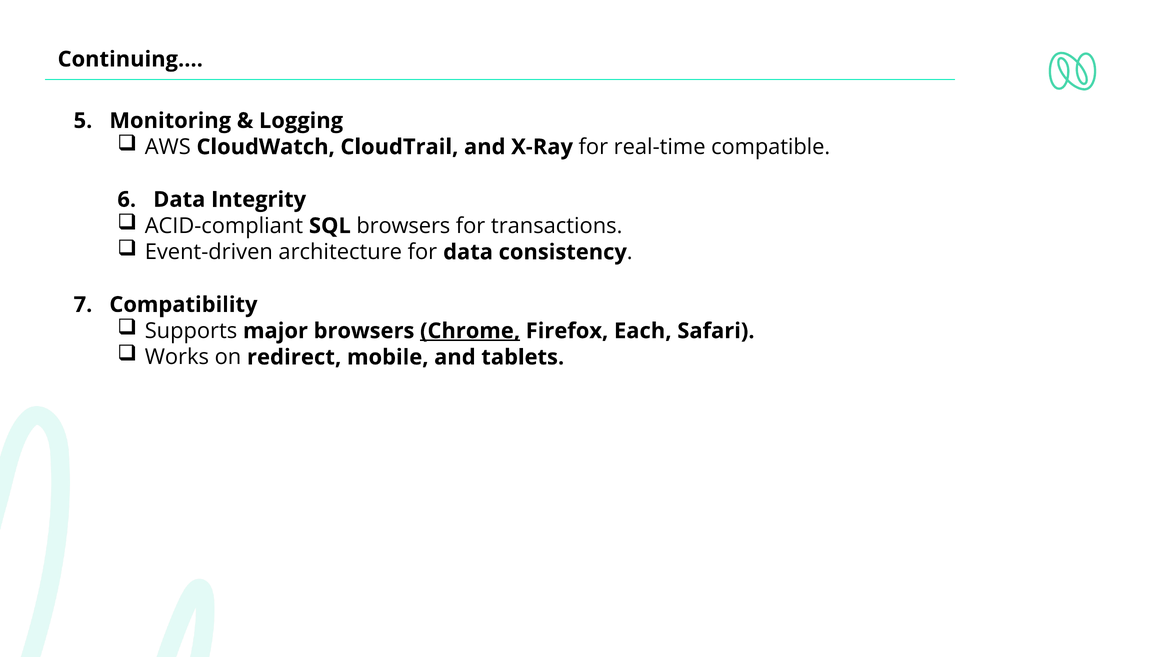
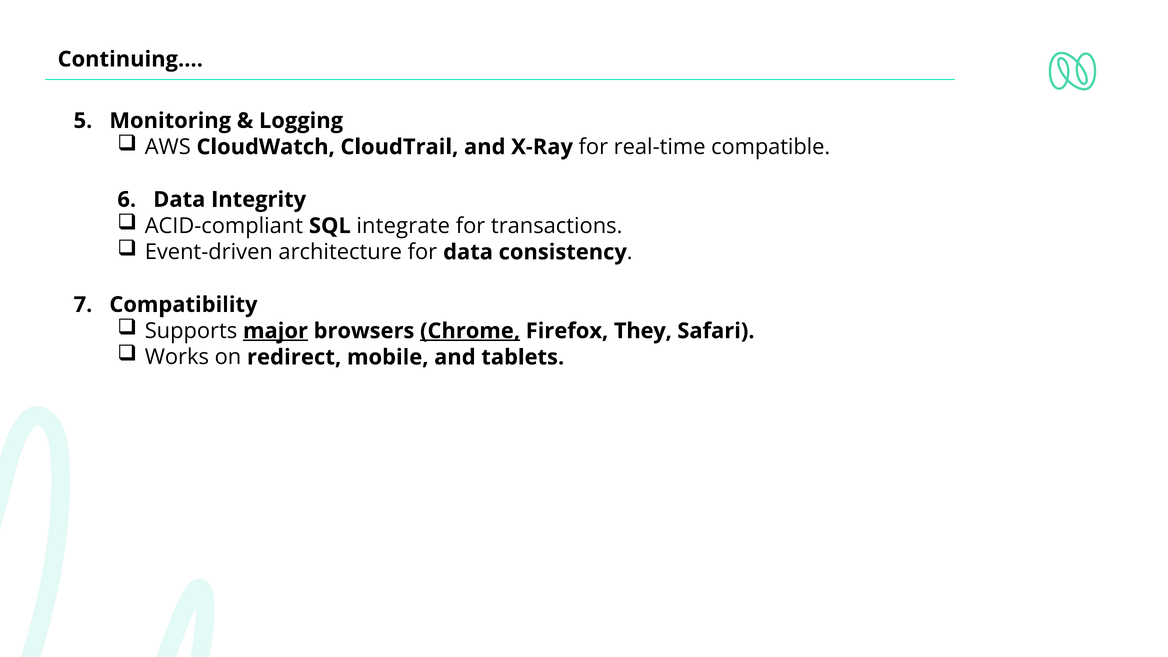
SQL browsers: browsers -> integrate
major underline: none -> present
Each: Each -> They
